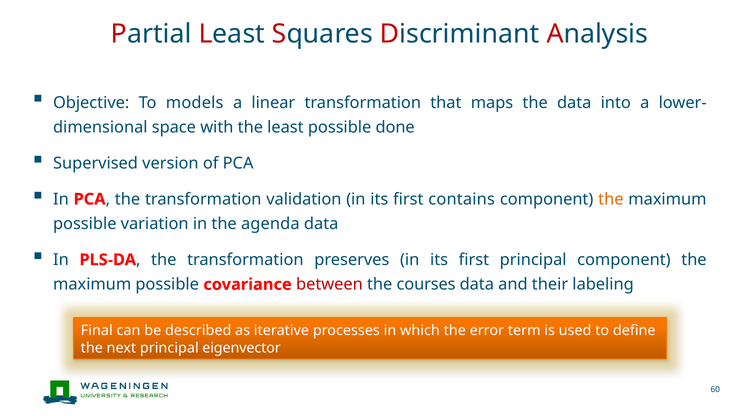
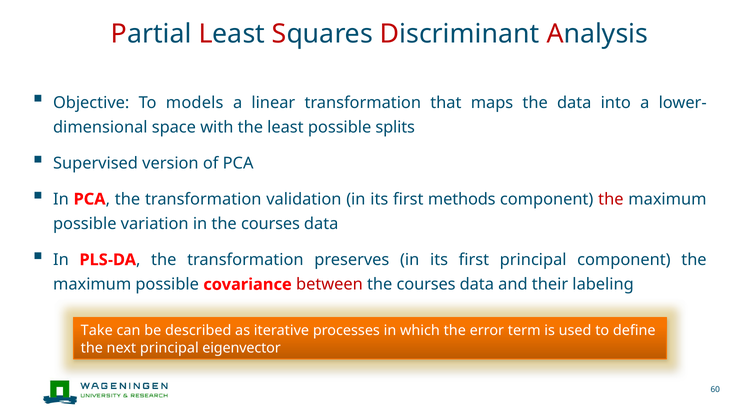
done: done -> splits
contains: contains -> methods
the at (611, 199) colour: orange -> red
in the agenda: agenda -> courses
Final: Final -> Take
